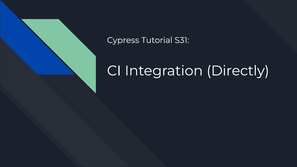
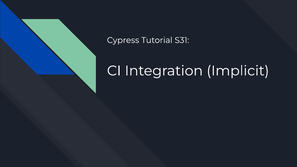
Directly: Directly -> Implicit
